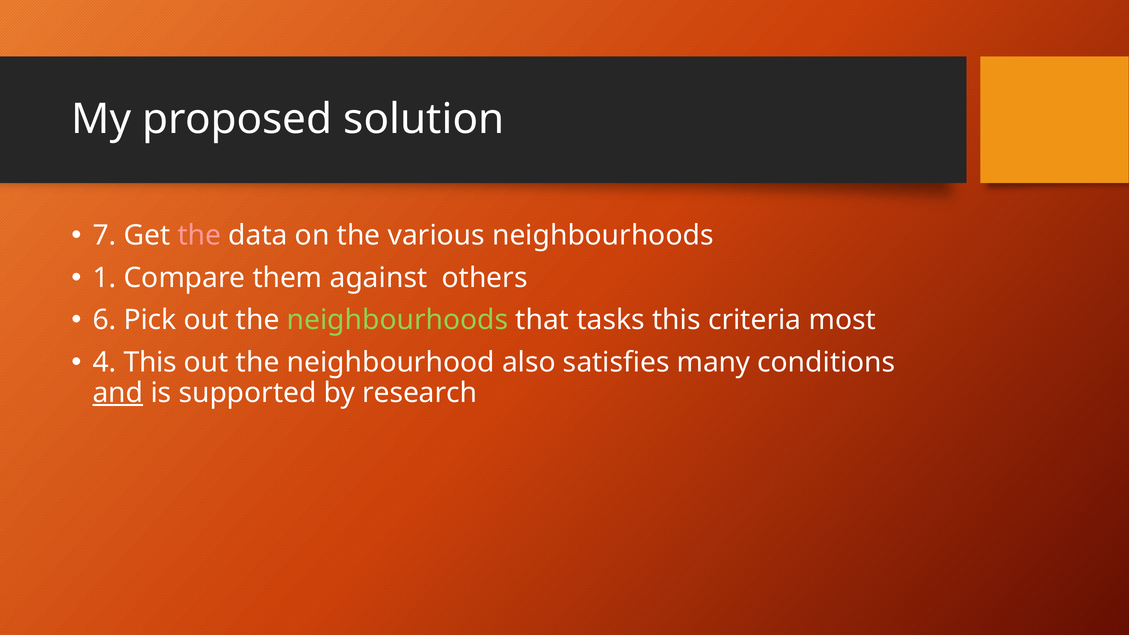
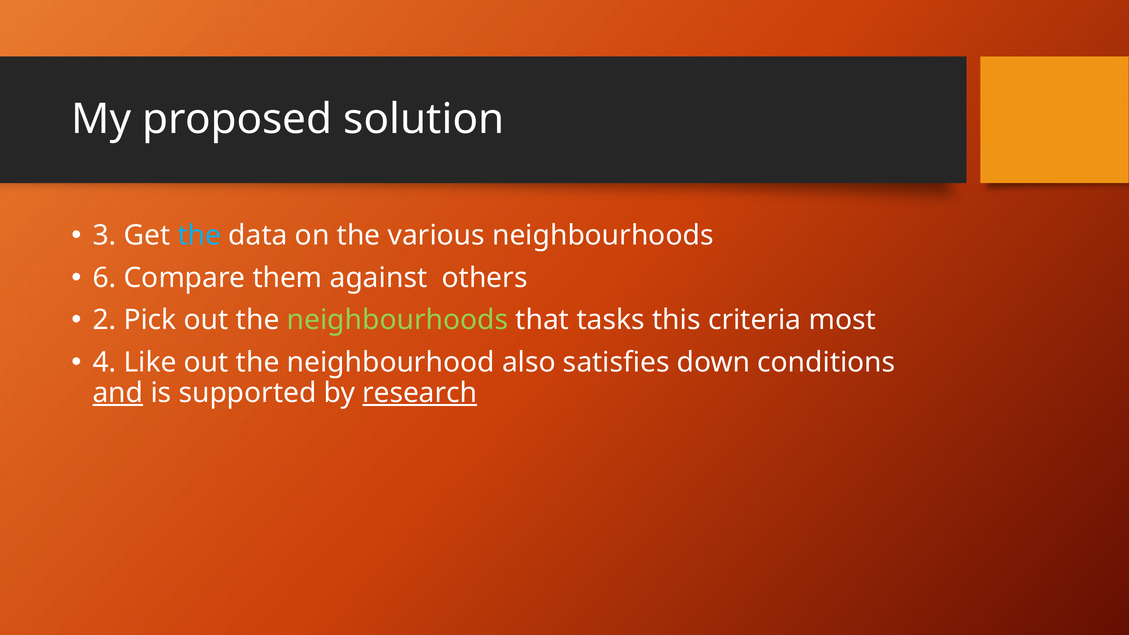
7: 7 -> 3
the at (199, 236) colour: pink -> light blue
1: 1 -> 6
6: 6 -> 2
4 This: This -> Like
many: many -> down
research underline: none -> present
